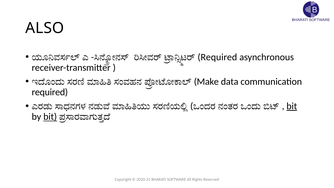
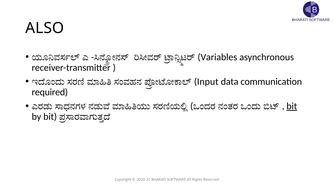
Required at (217, 57): Required -> Variables
Make: Make -> Input
bit at (50, 117) underline: present -> none
